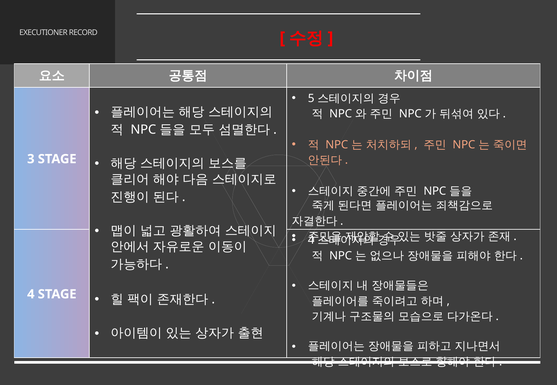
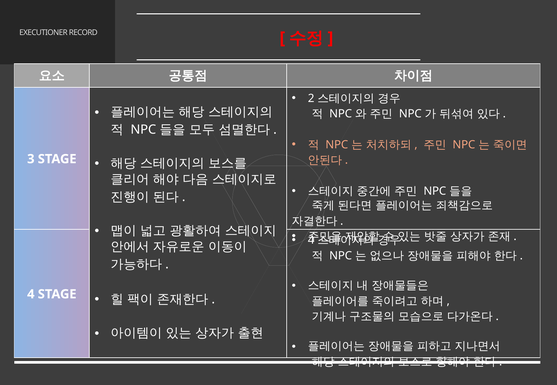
5: 5 -> 2
